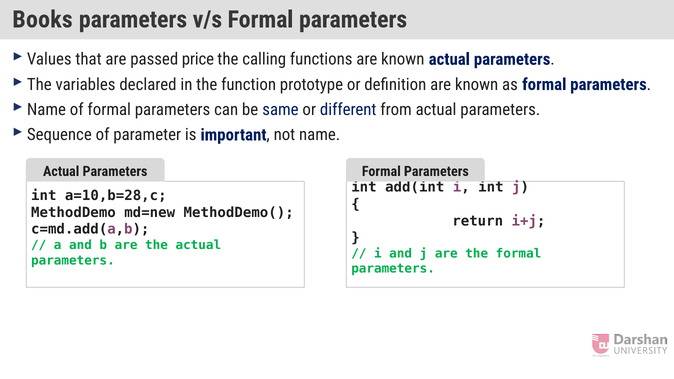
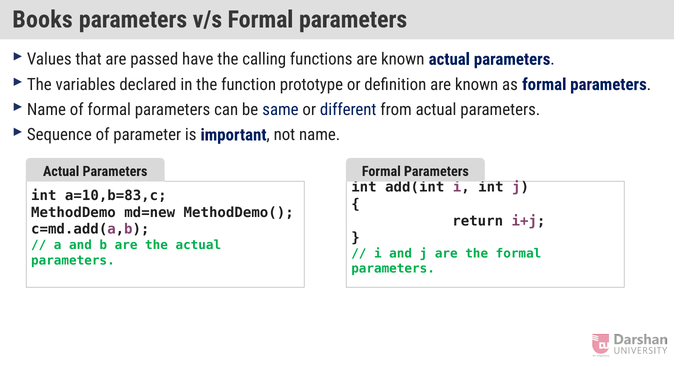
price: price -> have
a=10,b=28,c: a=10,b=28,c -> a=10,b=83,c
